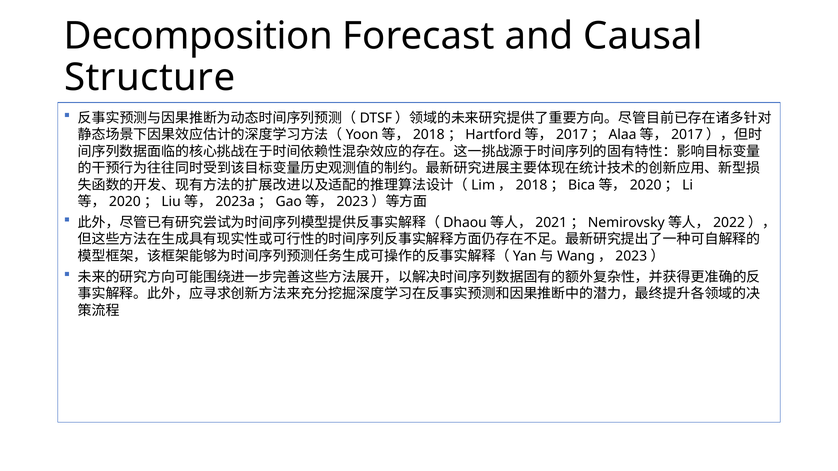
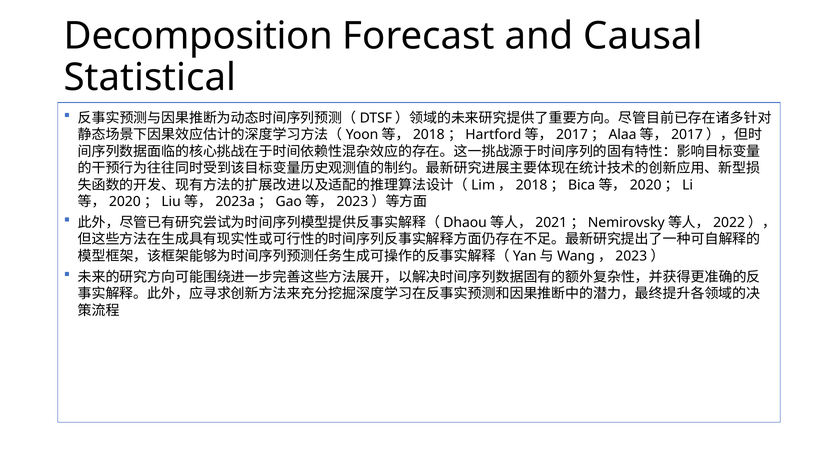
Structure: Structure -> Statistical
